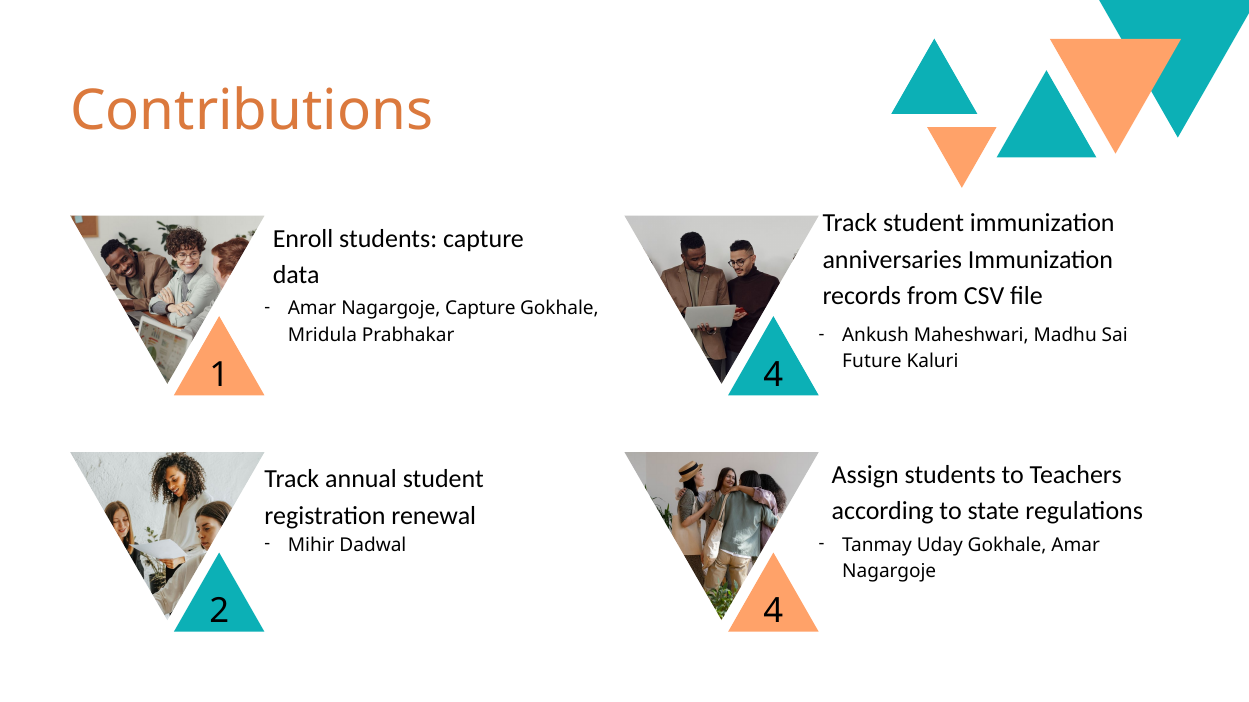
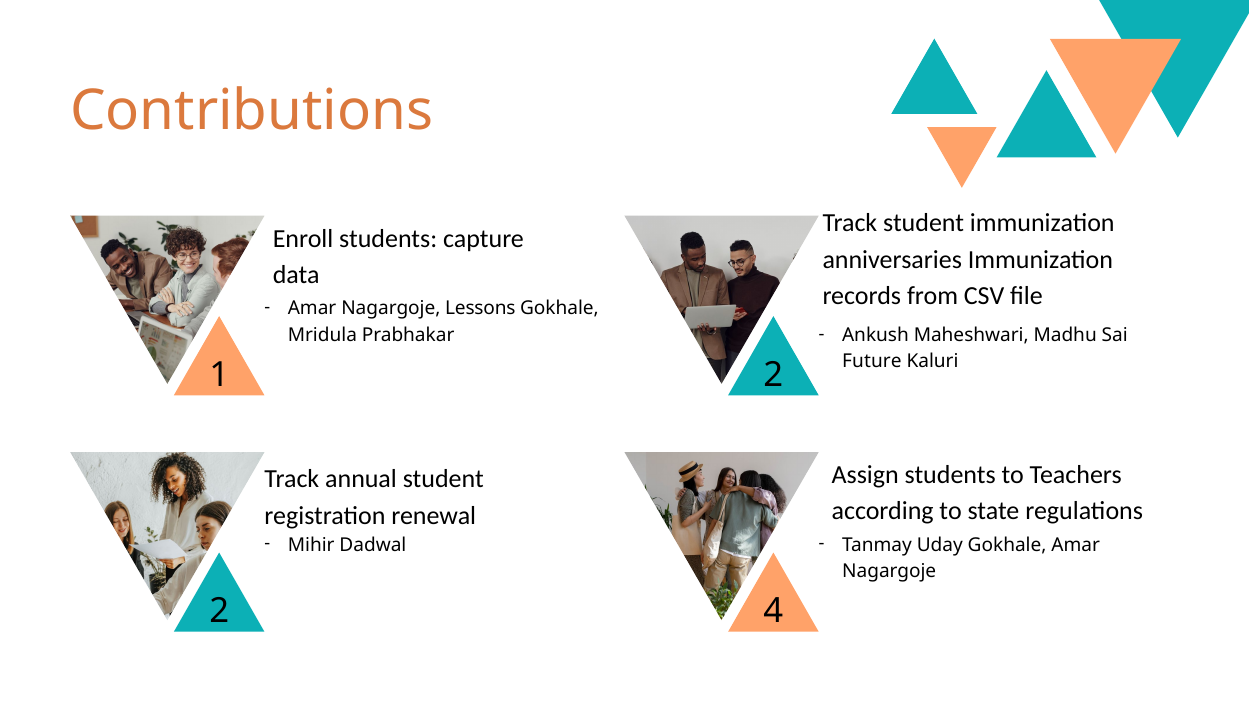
Nagargoje Capture: Capture -> Lessons
1 4: 4 -> 2
